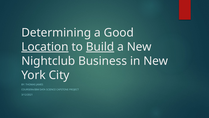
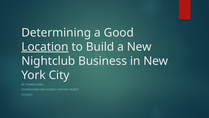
Build underline: present -> none
